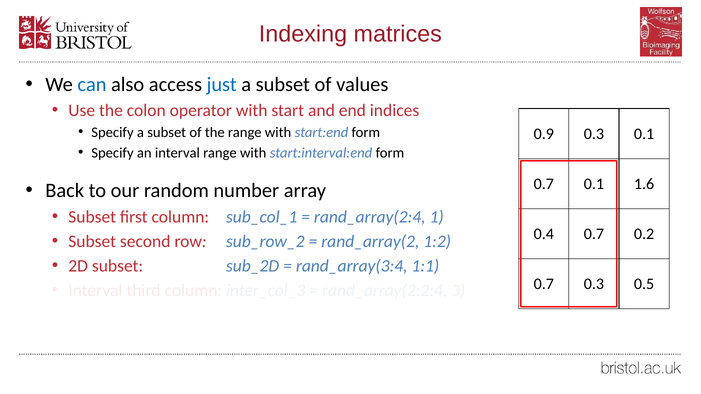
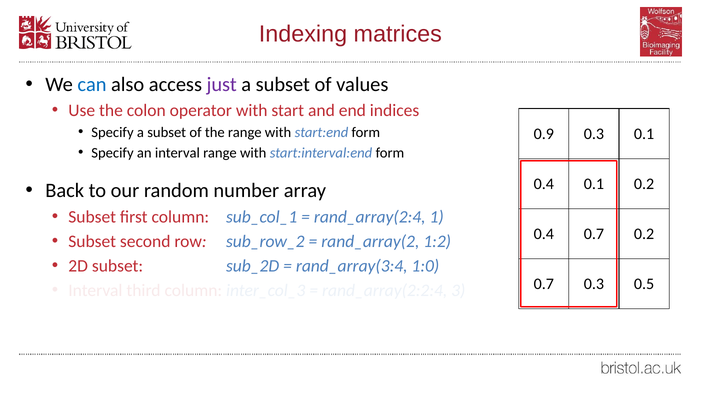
just colour: blue -> purple
0.7 at (544, 184): 0.7 -> 0.4
0.1 1.6: 1.6 -> 0.2
1:1: 1:1 -> 1:0
